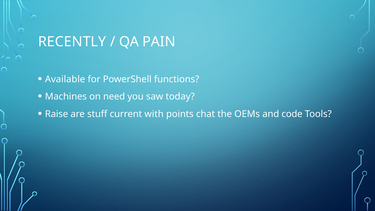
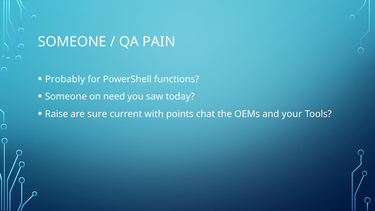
RECENTLY at (72, 42): RECENTLY -> SOMEONE
Available: Available -> Probably
Machines at (66, 97): Machines -> Someone
stuff: stuff -> sure
code: code -> your
